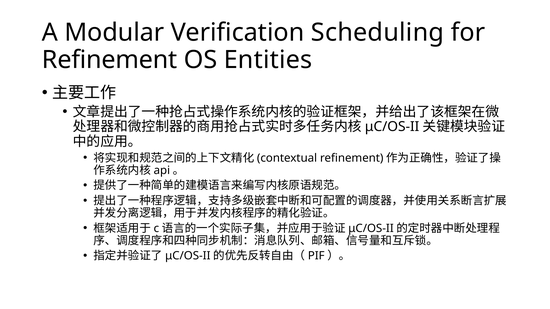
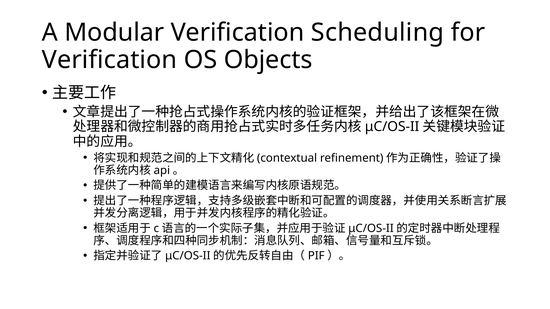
Refinement at (110, 60): Refinement -> Verification
Entities: Entities -> Objects
